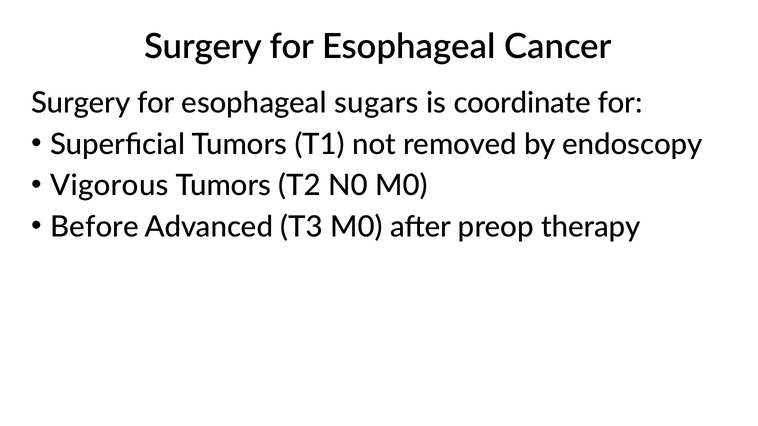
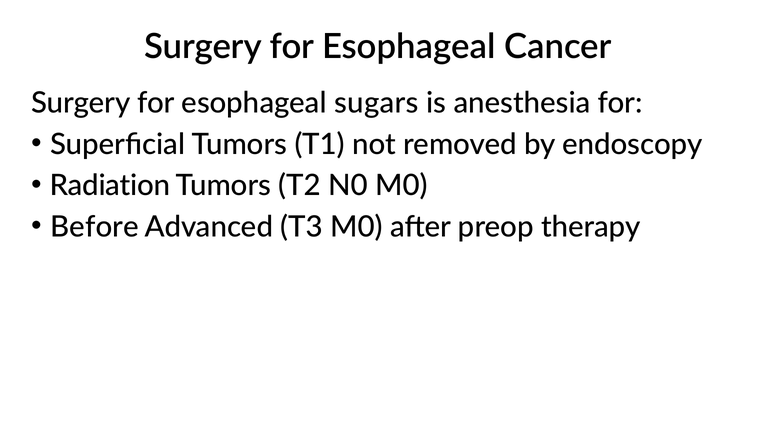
coordinate: coordinate -> anesthesia
Vigorous: Vigorous -> Radiation
